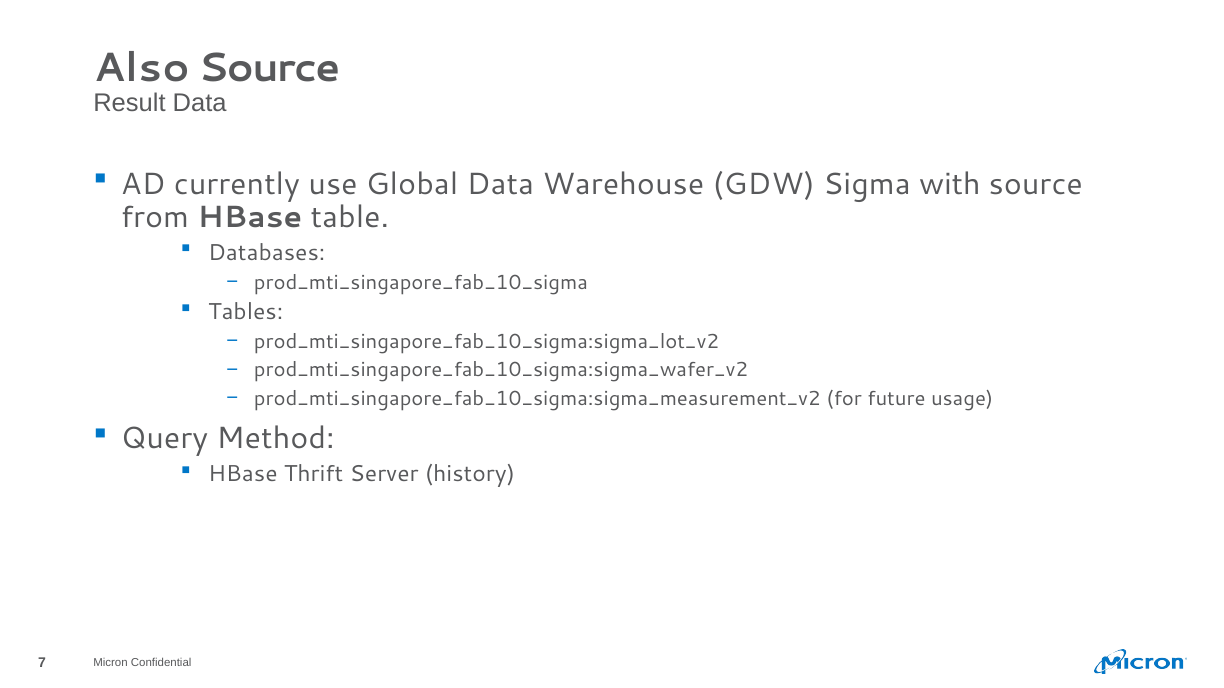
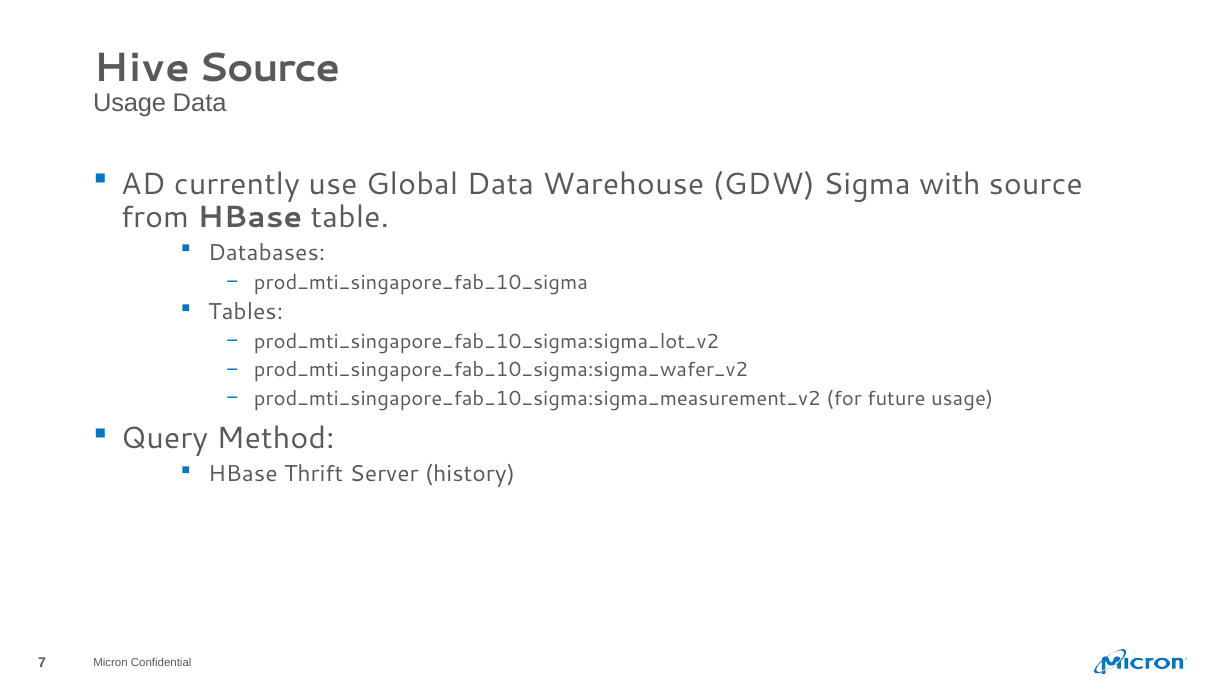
Also: Also -> Hive
Result at (129, 103): Result -> Usage
